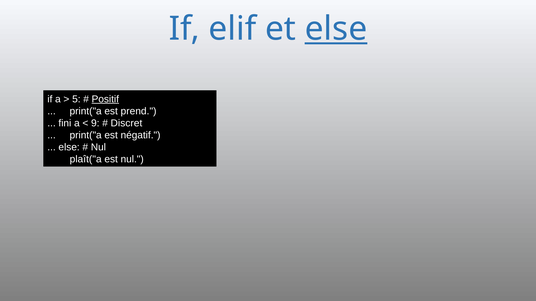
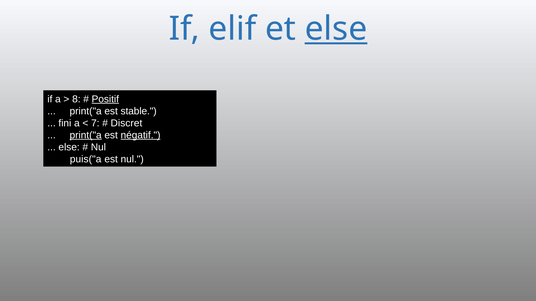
5: 5 -> 8
prend: prend -> stable
9: 9 -> 7
print("a at (86, 135) underline: none -> present
négatif underline: none -> present
plaît("a: plaît("a -> puis("a
